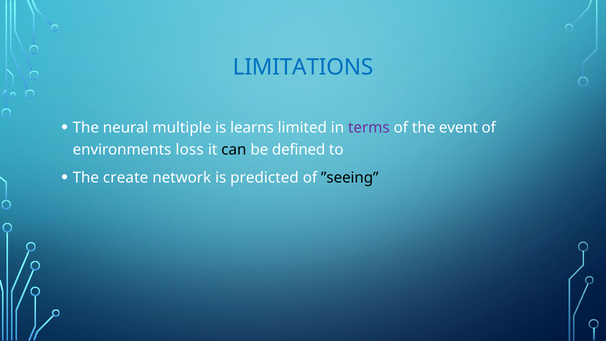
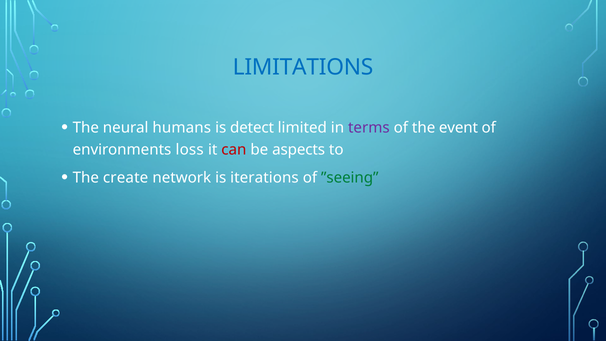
multiple: multiple -> humans
learns: learns -> detect
can colour: black -> red
defined: defined -> aspects
predicted: predicted -> iterations
”seeing colour: black -> green
